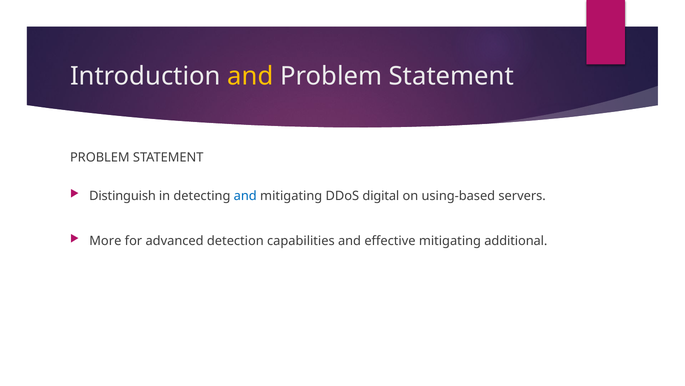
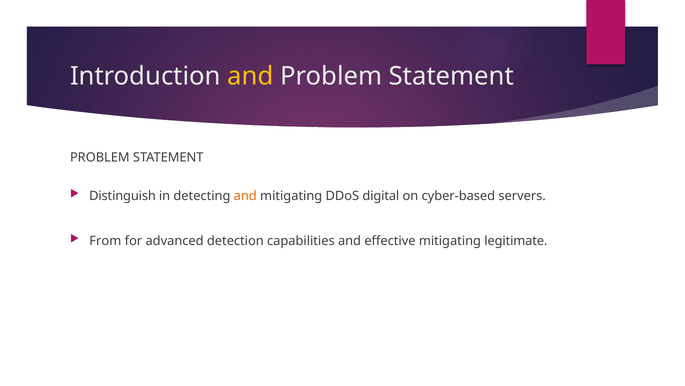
and at (245, 195) colour: blue -> orange
using-based: using-based -> cyber-based
More: More -> From
additional: additional -> legitimate
